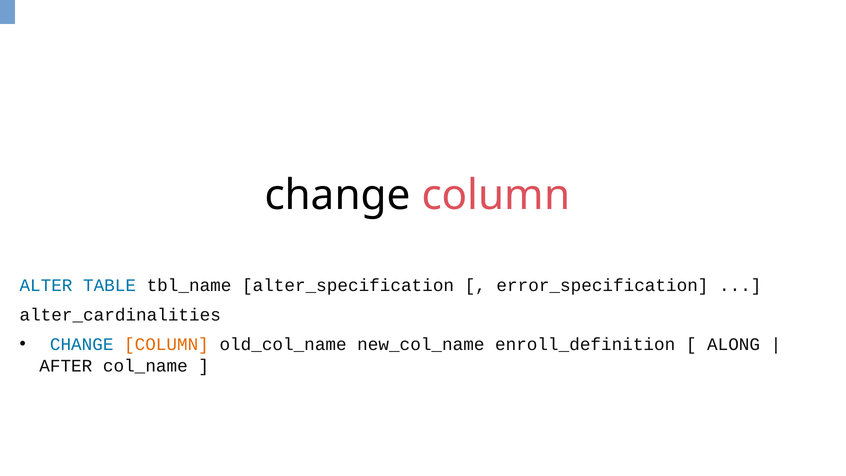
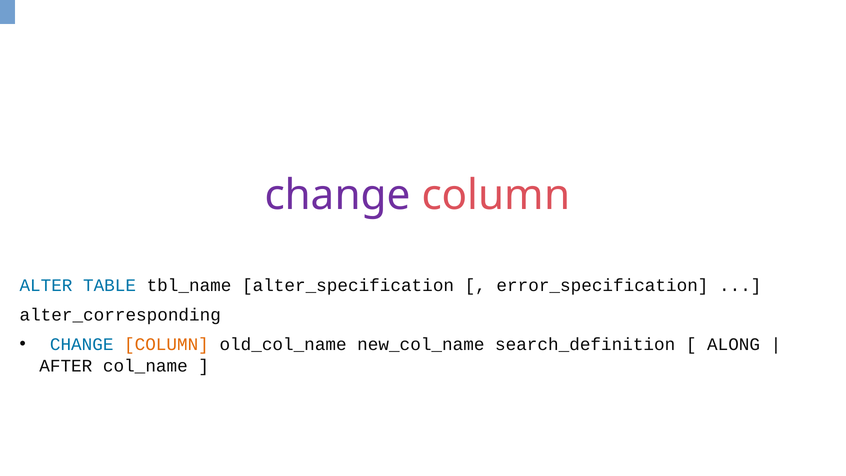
change at (338, 195) colour: black -> purple
alter_cardinalities: alter_cardinalities -> alter_corresponding
enroll_definition: enroll_definition -> search_definition
